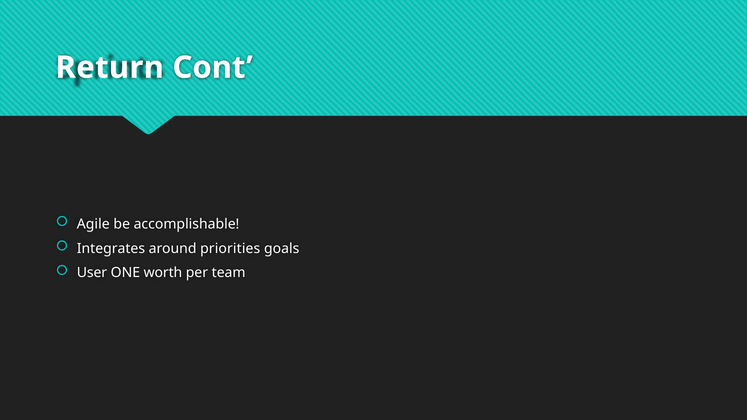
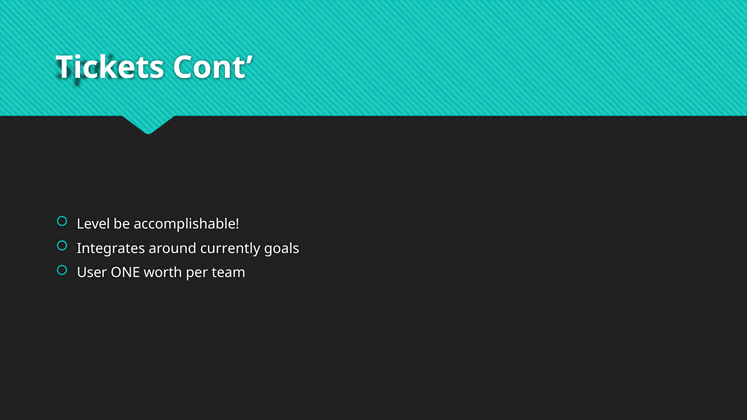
Return: Return -> Tickets
Agile: Agile -> Level
priorities: priorities -> currently
